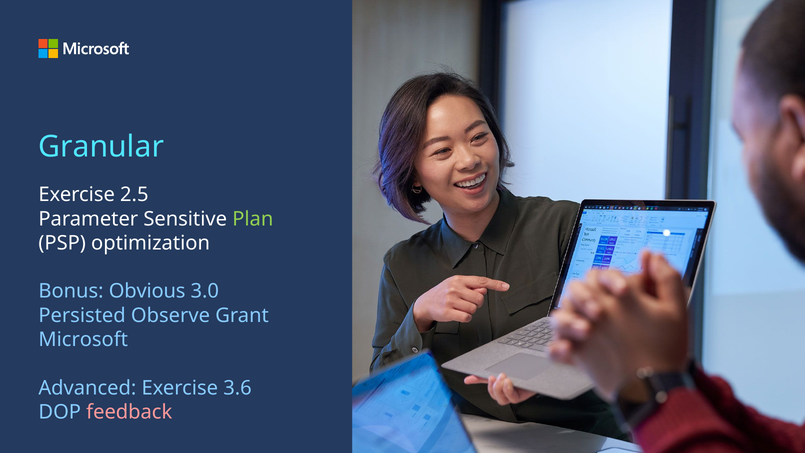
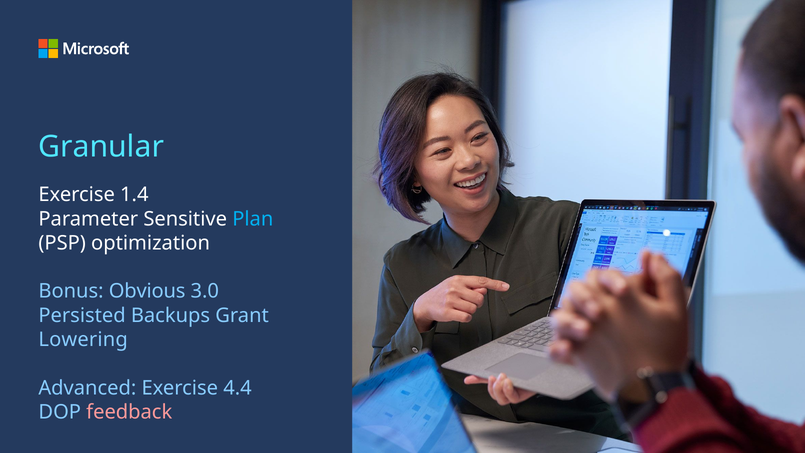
2.5: 2.5 -> 1.4
Plan colour: light green -> light blue
Observe: Observe -> Backups
Microsoft: Microsoft -> Lowering
3.6: 3.6 -> 4.4
